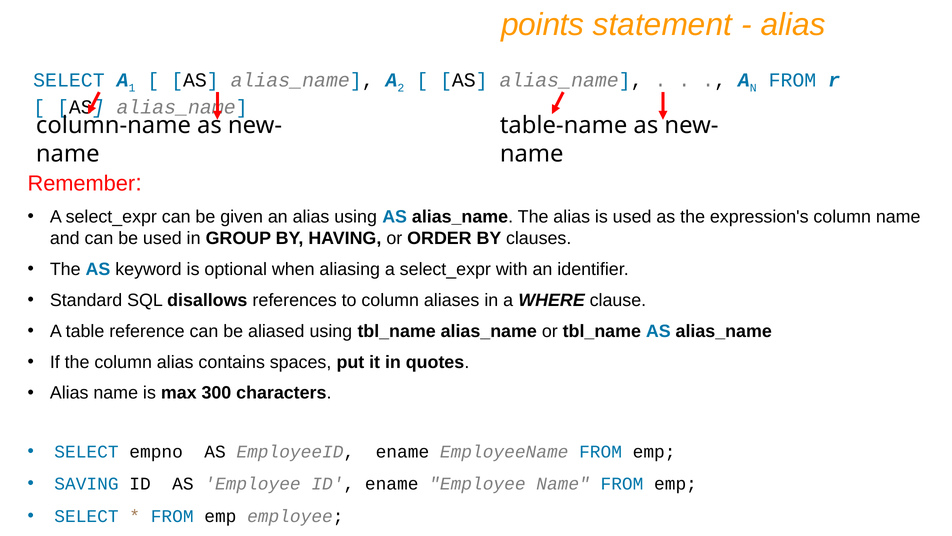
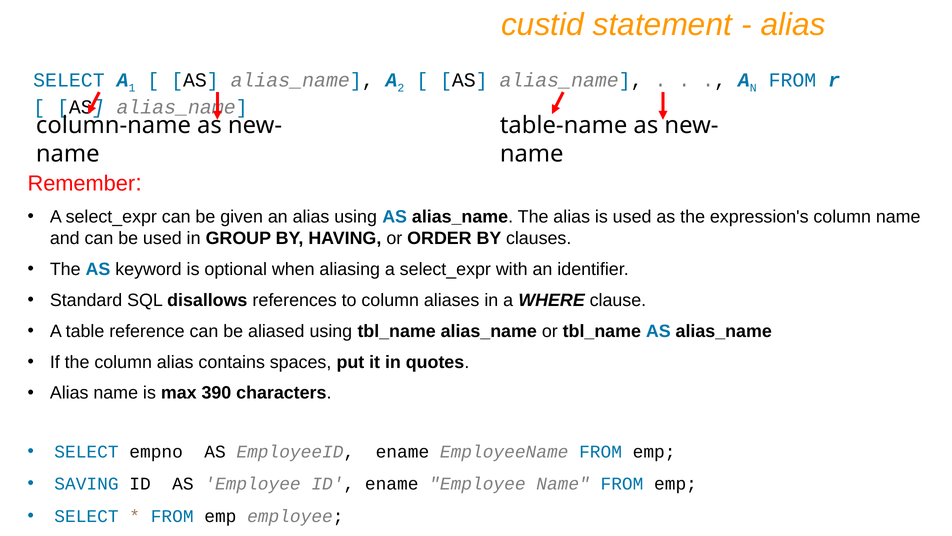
points: points -> custid
300: 300 -> 390
